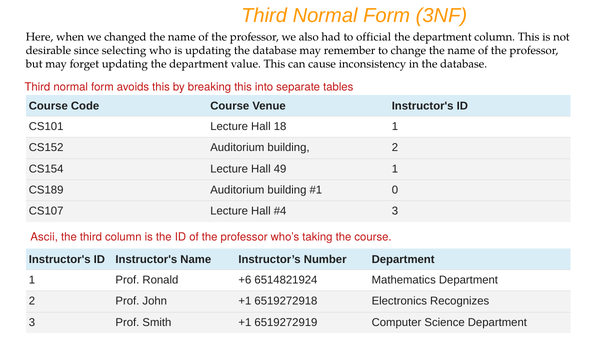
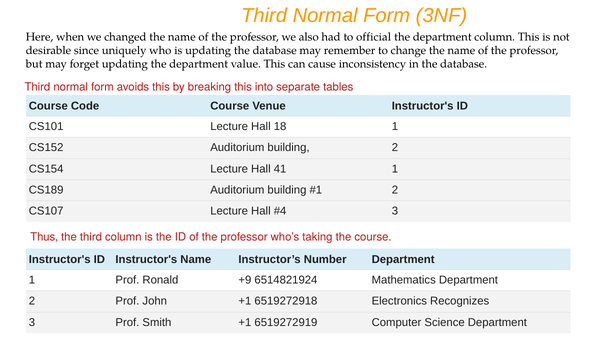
selecting: selecting -> uniquely
49: 49 -> 41
0 at (395, 190): 0 -> 2
Ascii: Ascii -> Thus
+6: +6 -> +9
